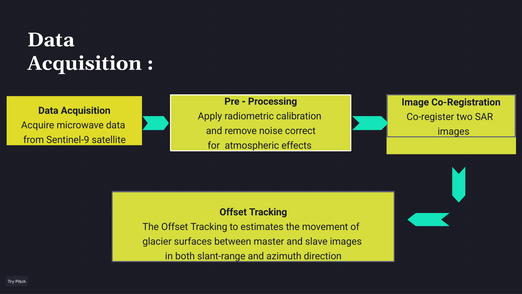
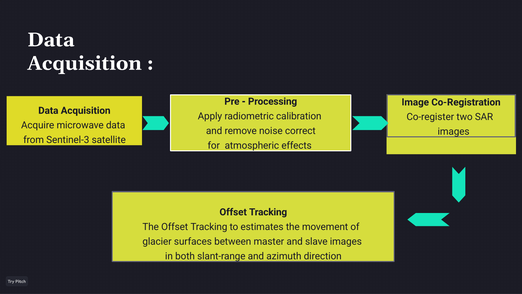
Sentinel-9: Sentinel-9 -> Sentinel-3
